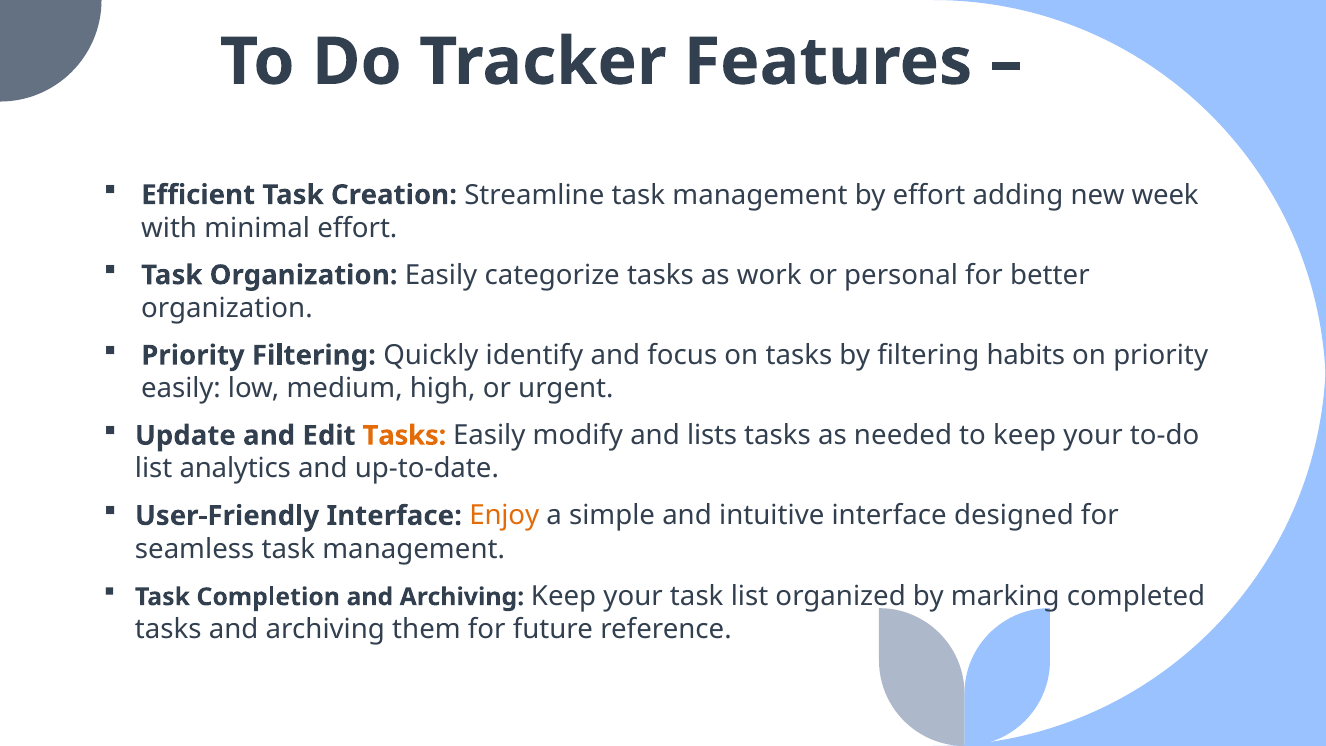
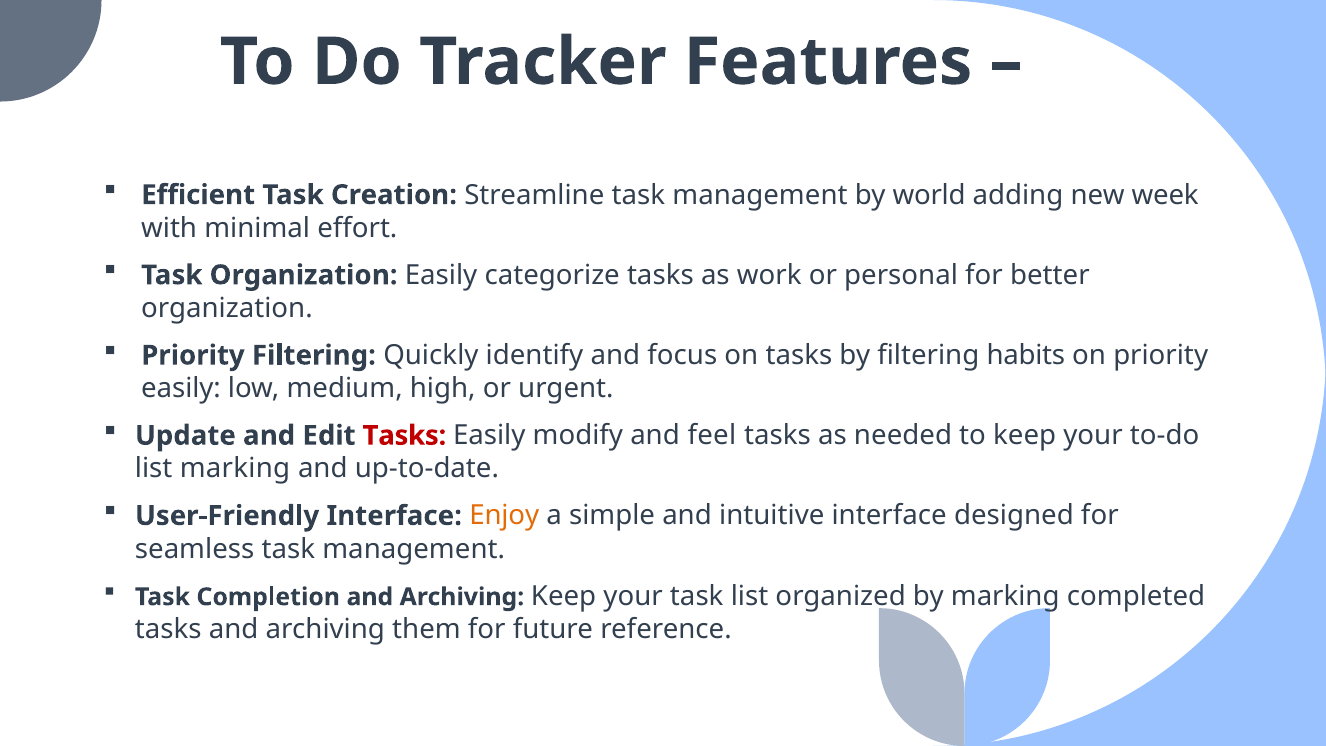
by effort: effort -> world
Tasks at (404, 436) colour: orange -> red
lists: lists -> feel
list analytics: analytics -> marking
